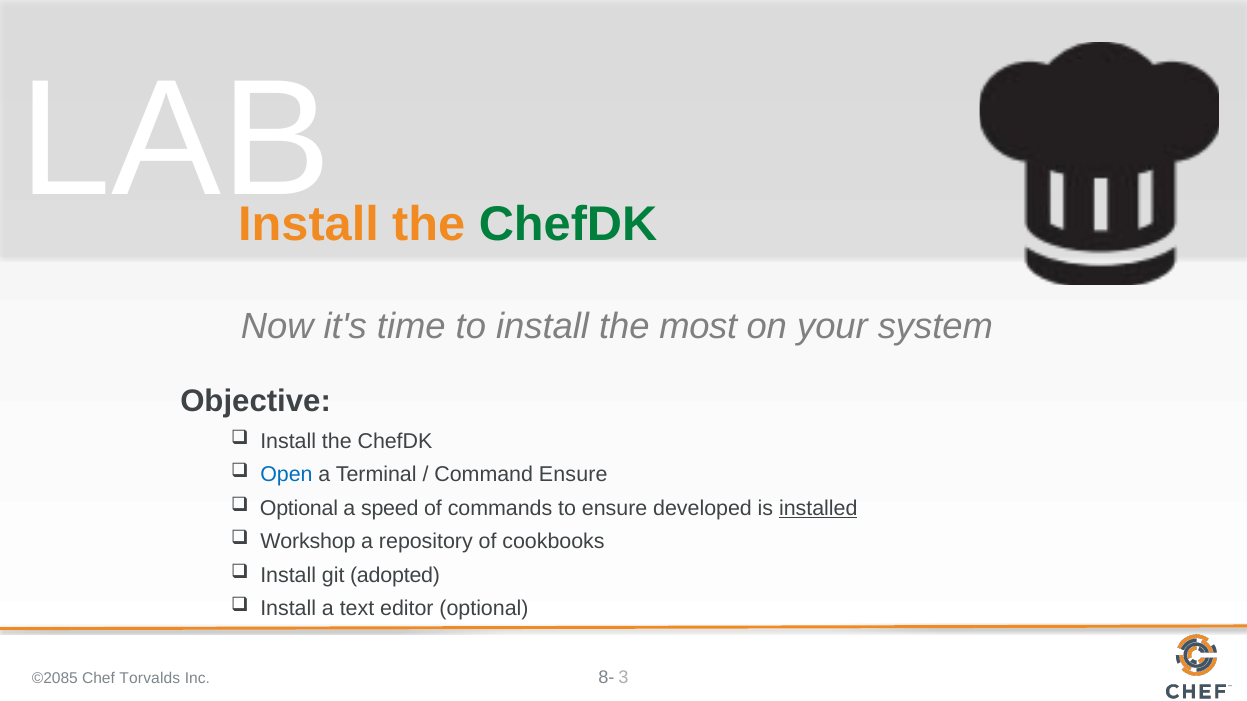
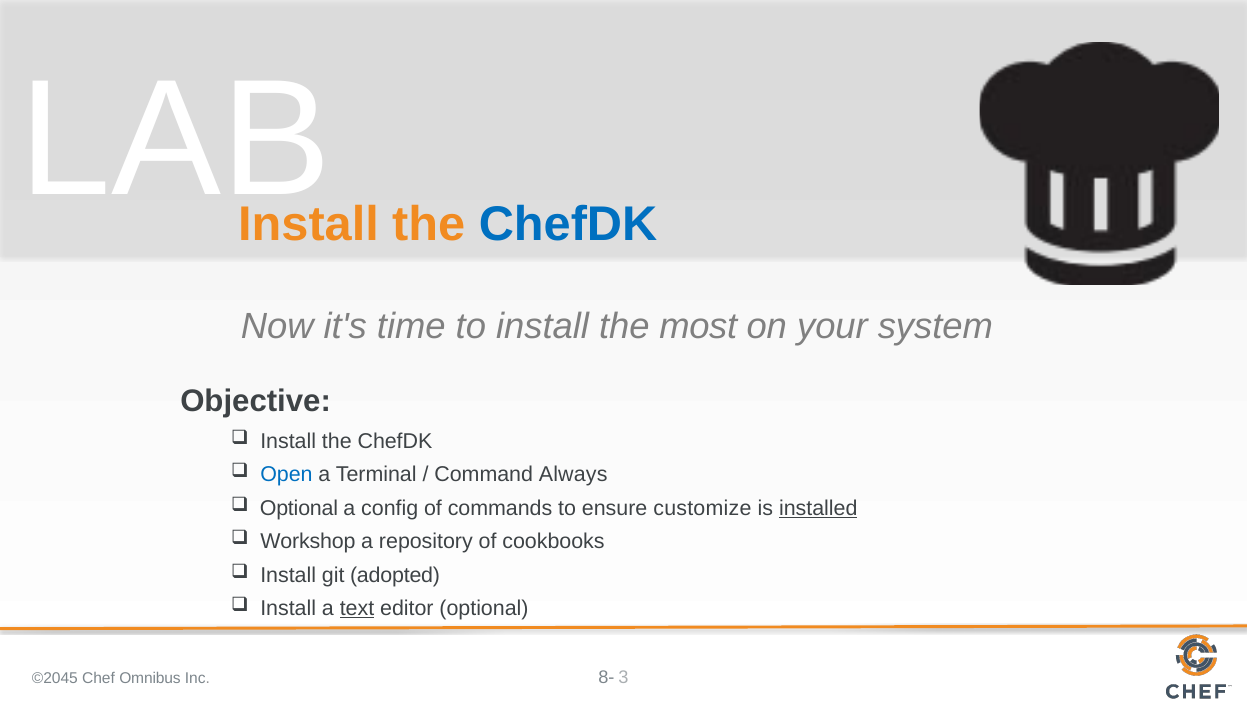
ChefDK at (568, 224) colour: green -> blue
Command Ensure: Ensure -> Always
speed: speed -> config
developed: developed -> customize
text underline: none -> present
©2085: ©2085 -> ©2045
Torvalds: Torvalds -> Omnibus
